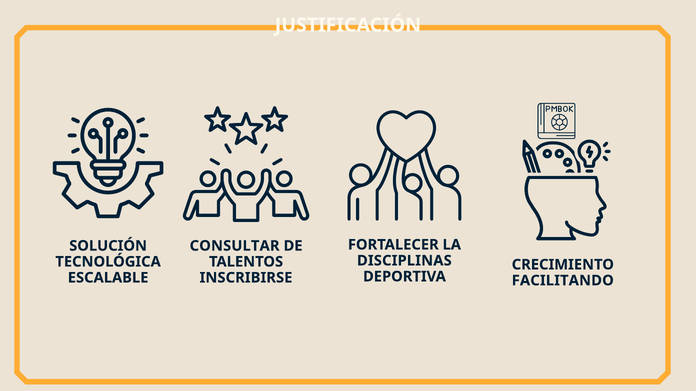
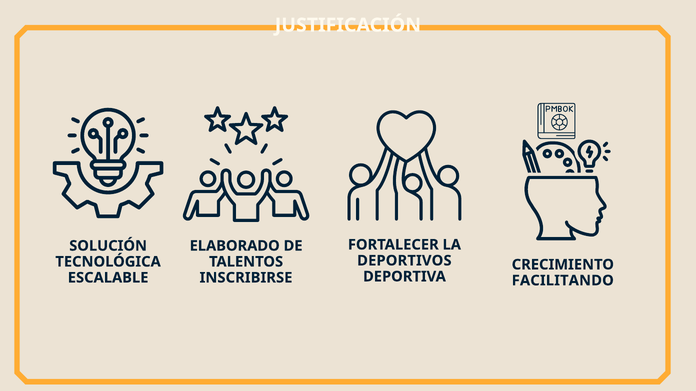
CONSULTAR: CONSULTAR -> ELABORADO
DISCIPLINAS: DISCIPLINAS -> DEPORTIVOS
